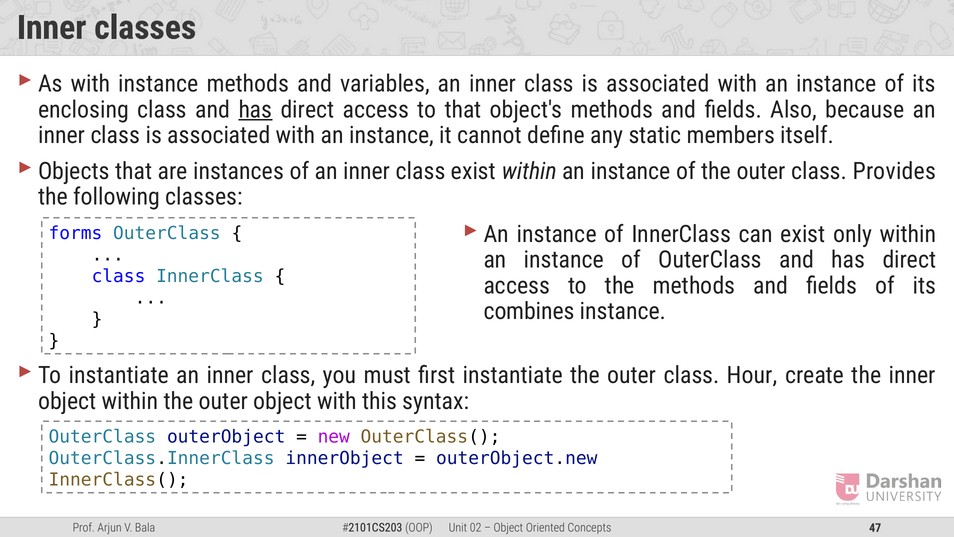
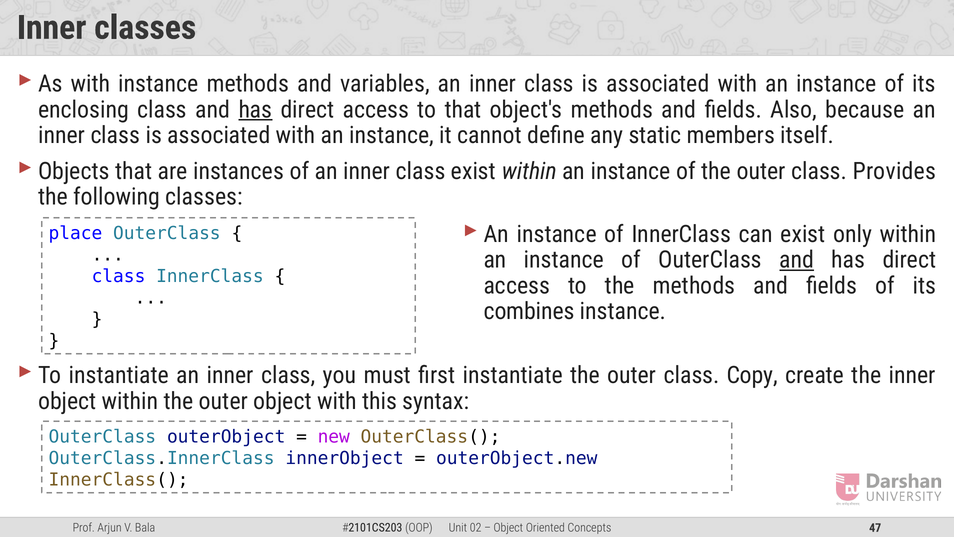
forms: forms -> place
and at (797, 260) underline: none -> present
Hour: Hour -> Copy
